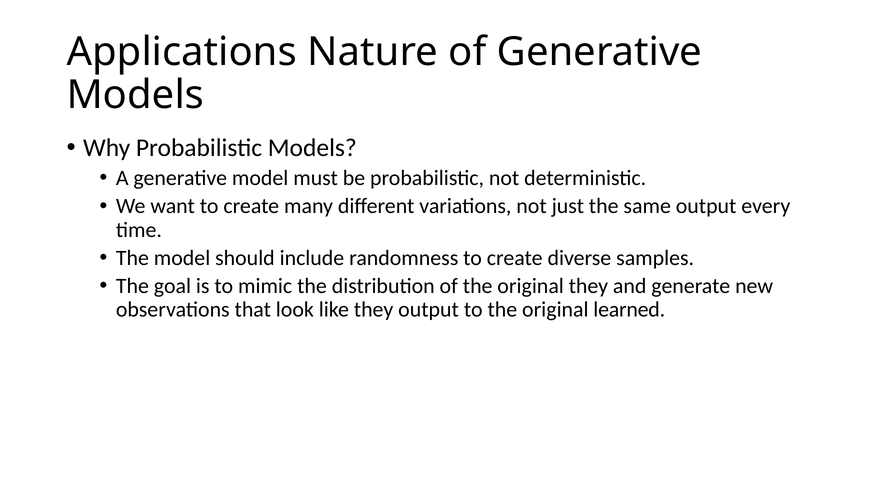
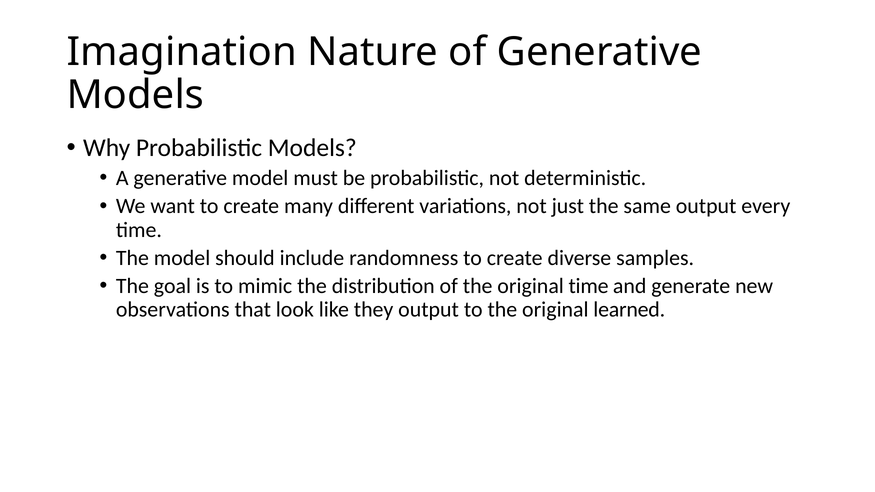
Applications: Applications -> Imagination
original they: they -> time
